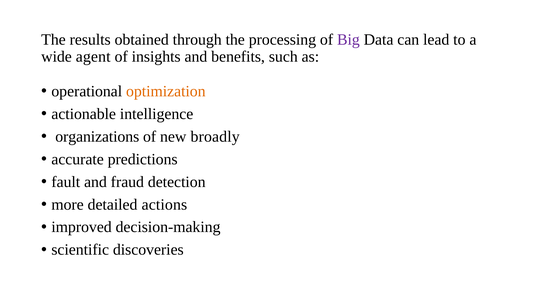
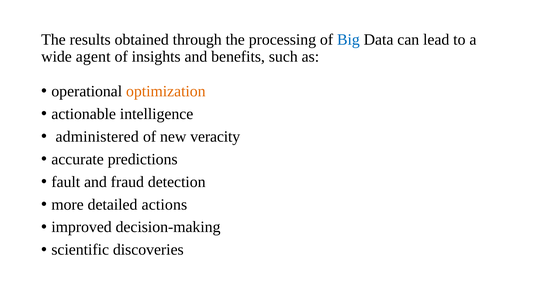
Big colour: purple -> blue
organizations: organizations -> administered
broadly: broadly -> veracity
